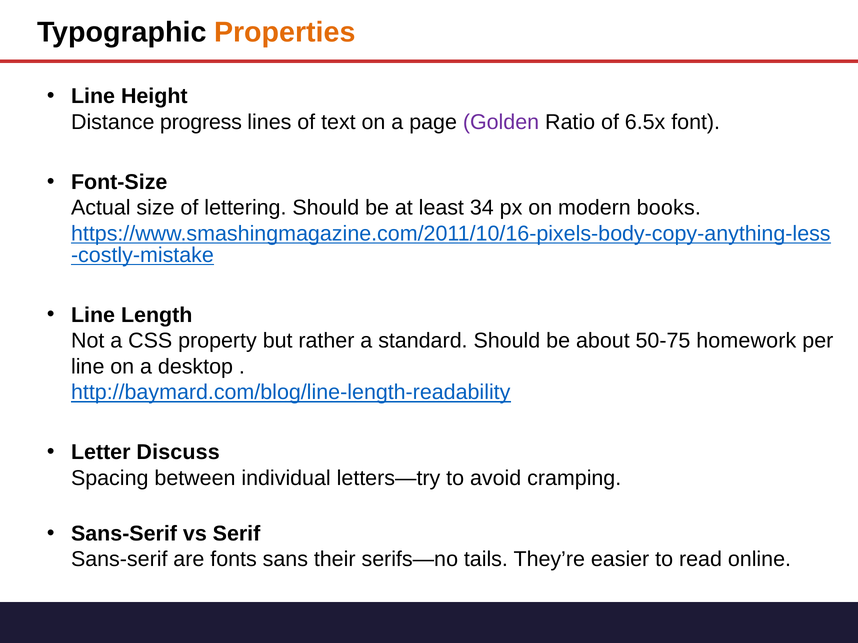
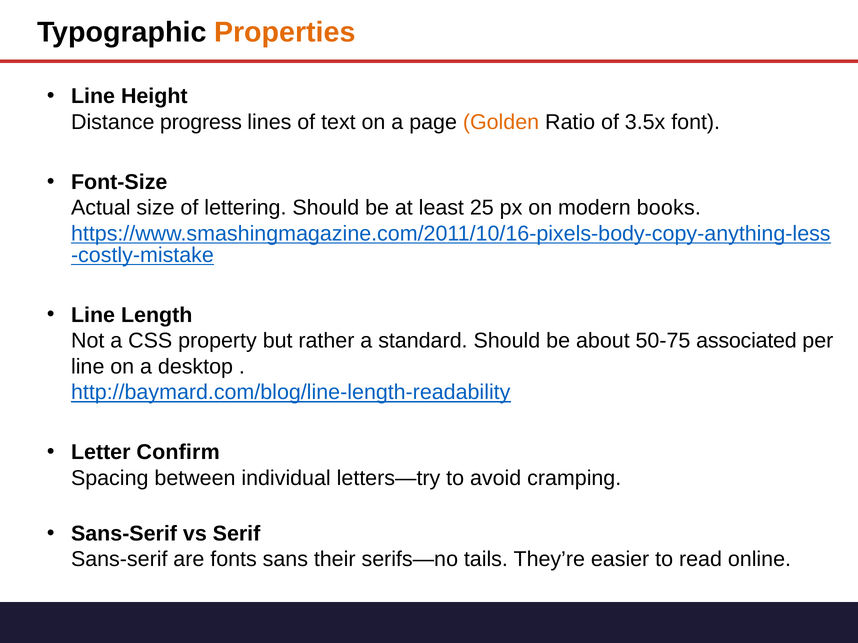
Golden colour: purple -> orange
6.5x: 6.5x -> 3.5x
34: 34 -> 25
homework: homework -> associated
Discuss: Discuss -> Confirm
